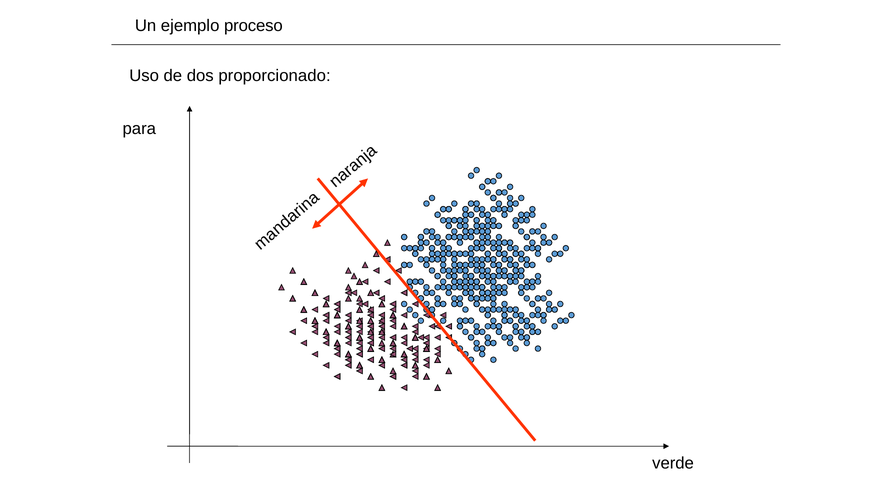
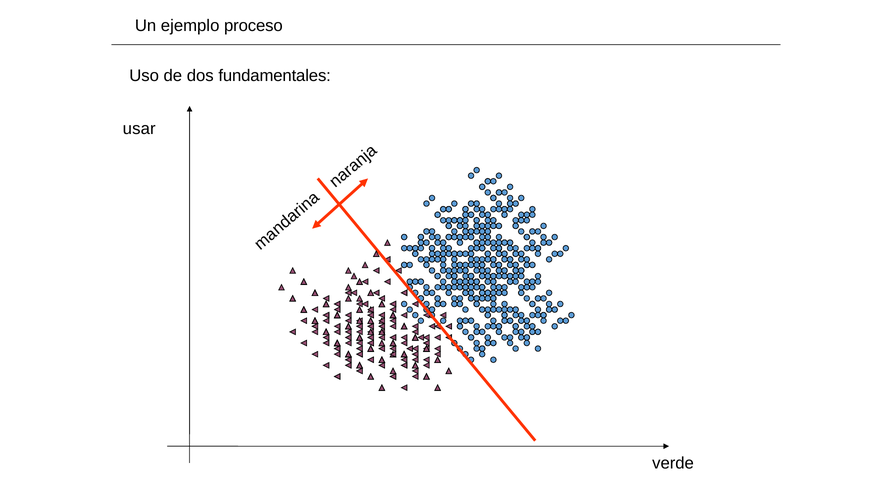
proporcionado: proporcionado -> fundamentales
para: para -> usar
